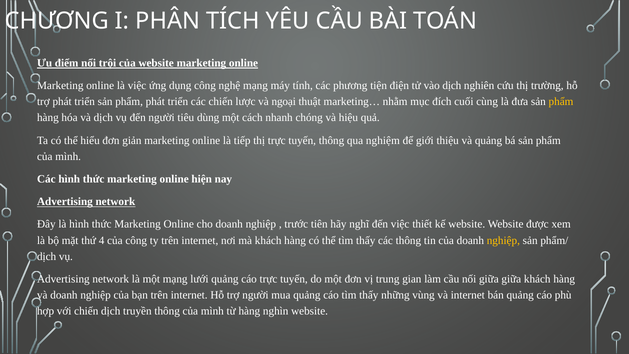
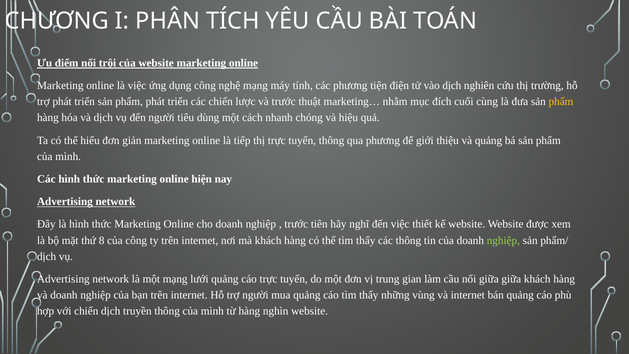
và ngoại: ngoại -> trước
qua nghiệm: nghiệm -> phương
4: 4 -> 8
nghiệp at (503, 240) colour: yellow -> light green
